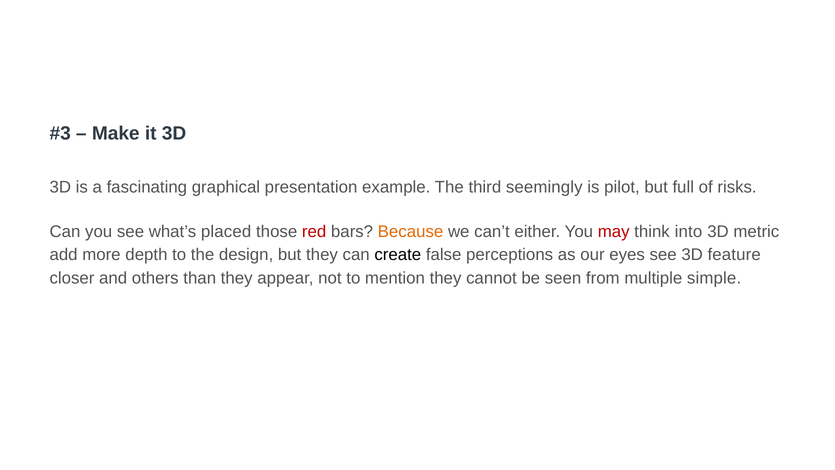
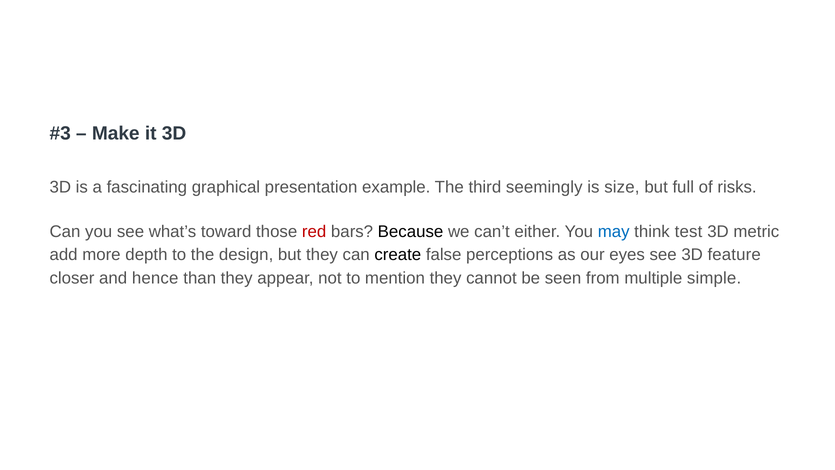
pilot: pilot -> size
placed: placed -> toward
Because colour: orange -> black
may colour: red -> blue
into: into -> test
others: others -> hence
